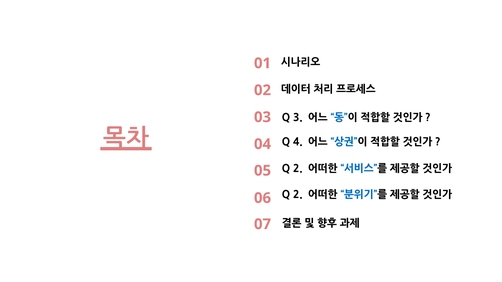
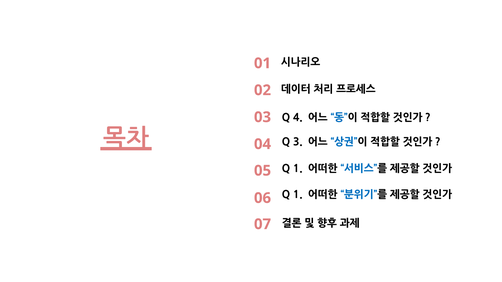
3: 3 -> 4
4: 4 -> 3
05 Q 2: 2 -> 1
2 at (298, 195): 2 -> 1
